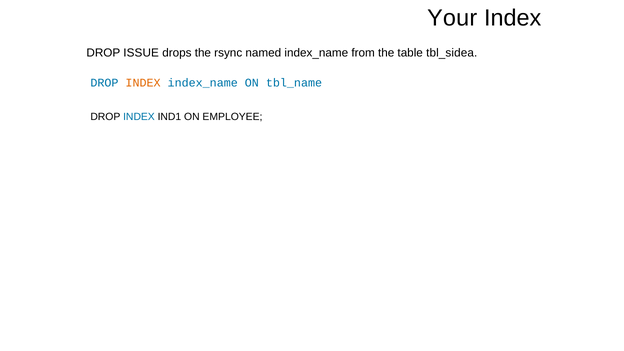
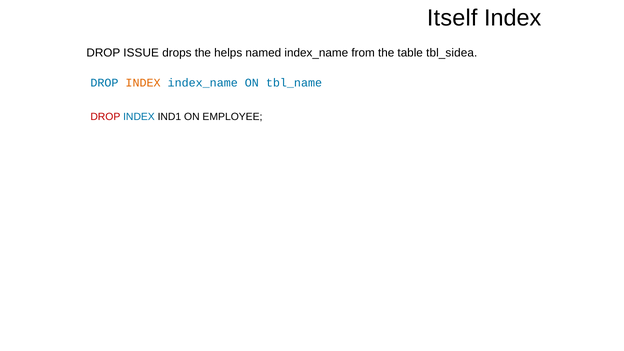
Your: Your -> Itself
rsync: rsync -> helps
DROP at (105, 117) colour: black -> red
